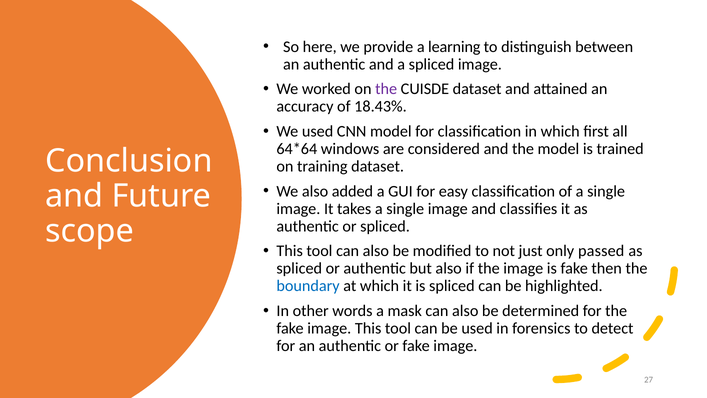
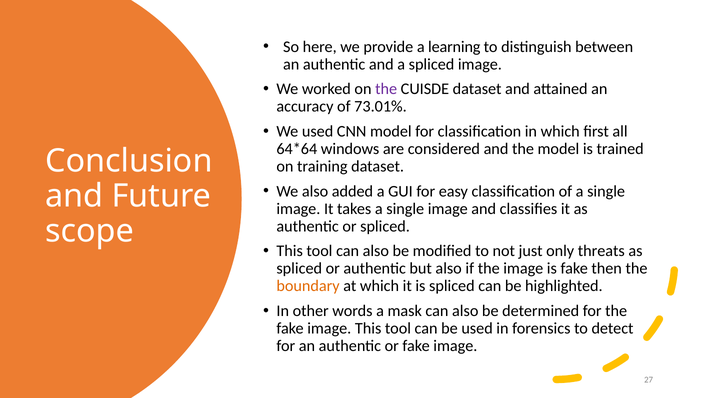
18.43%: 18.43% -> 73.01%
passed: passed -> threats
boundary colour: blue -> orange
